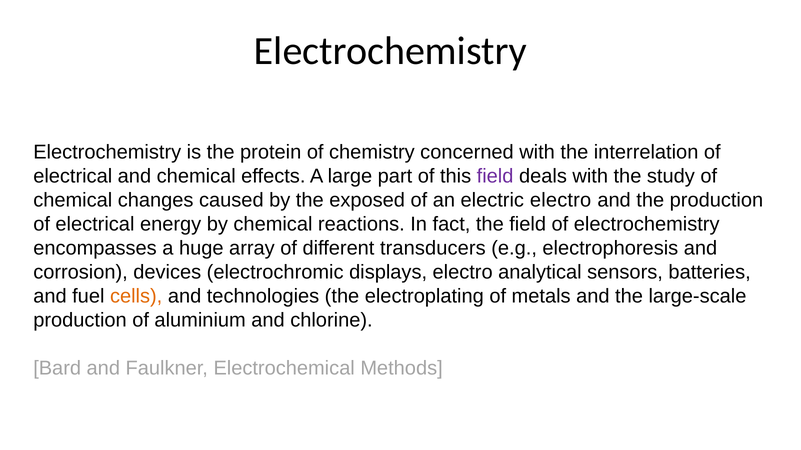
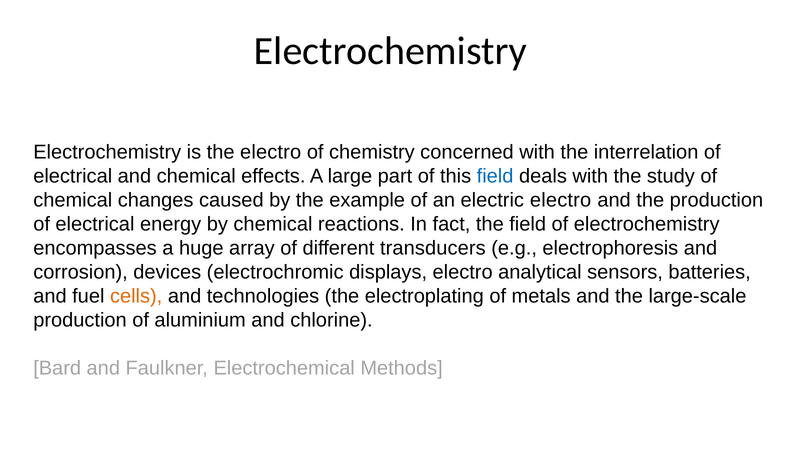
the protein: protein -> electro
field at (495, 176) colour: purple -> blue
exposed: exposed -> example
